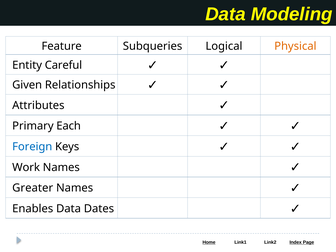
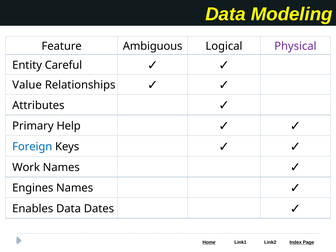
Subqueries: Subqueries -> Ambiguous
Physical colour: orange -> purple
Given: Given -> Value
Each: Each -> Help
Greater: Greater -> Engines
